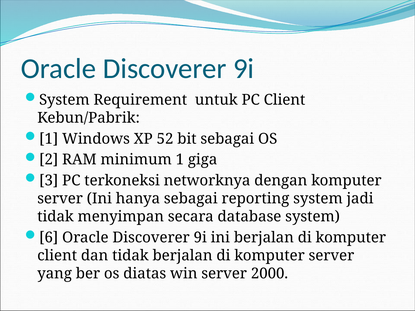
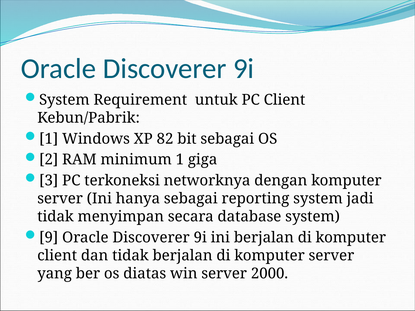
52: 52 -> 82
6: 6 -> 9
